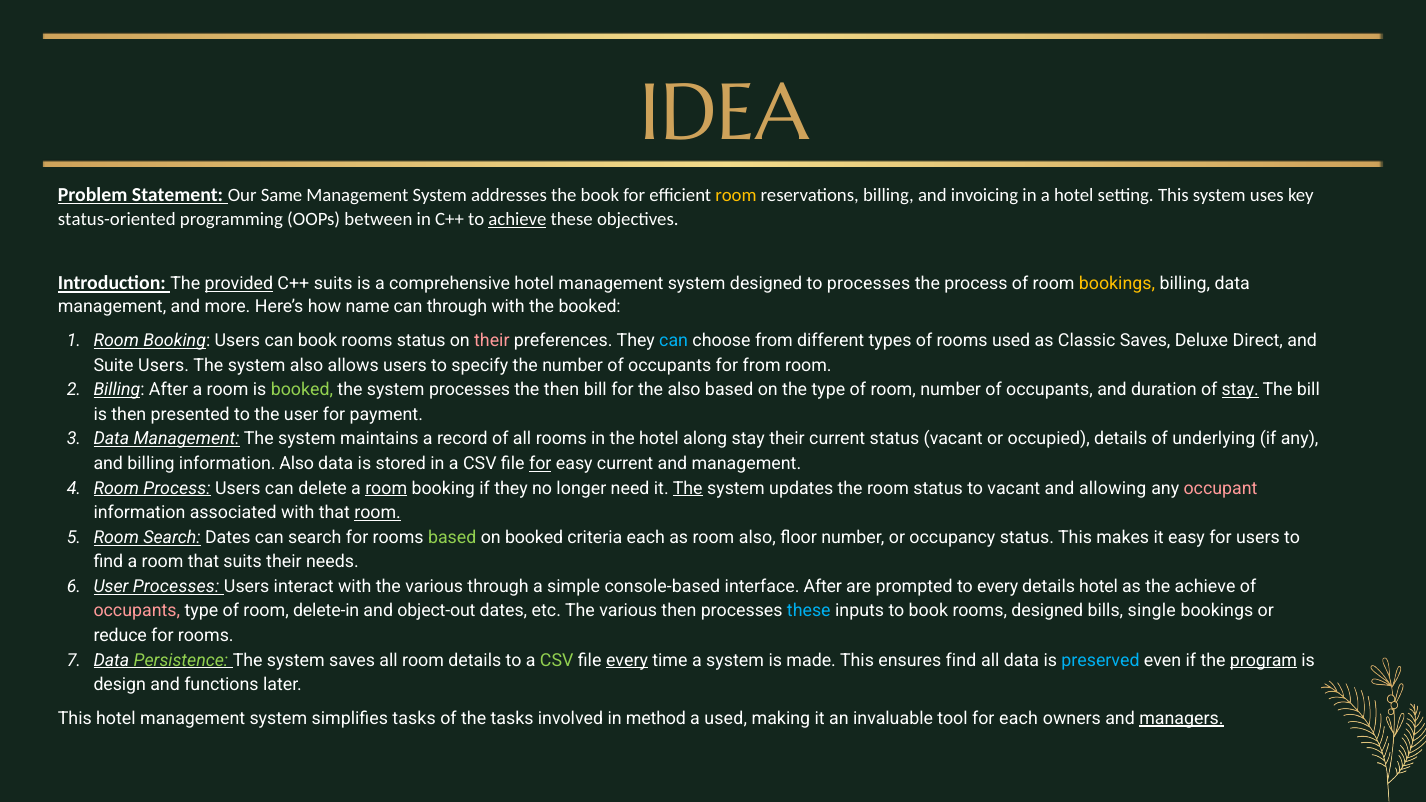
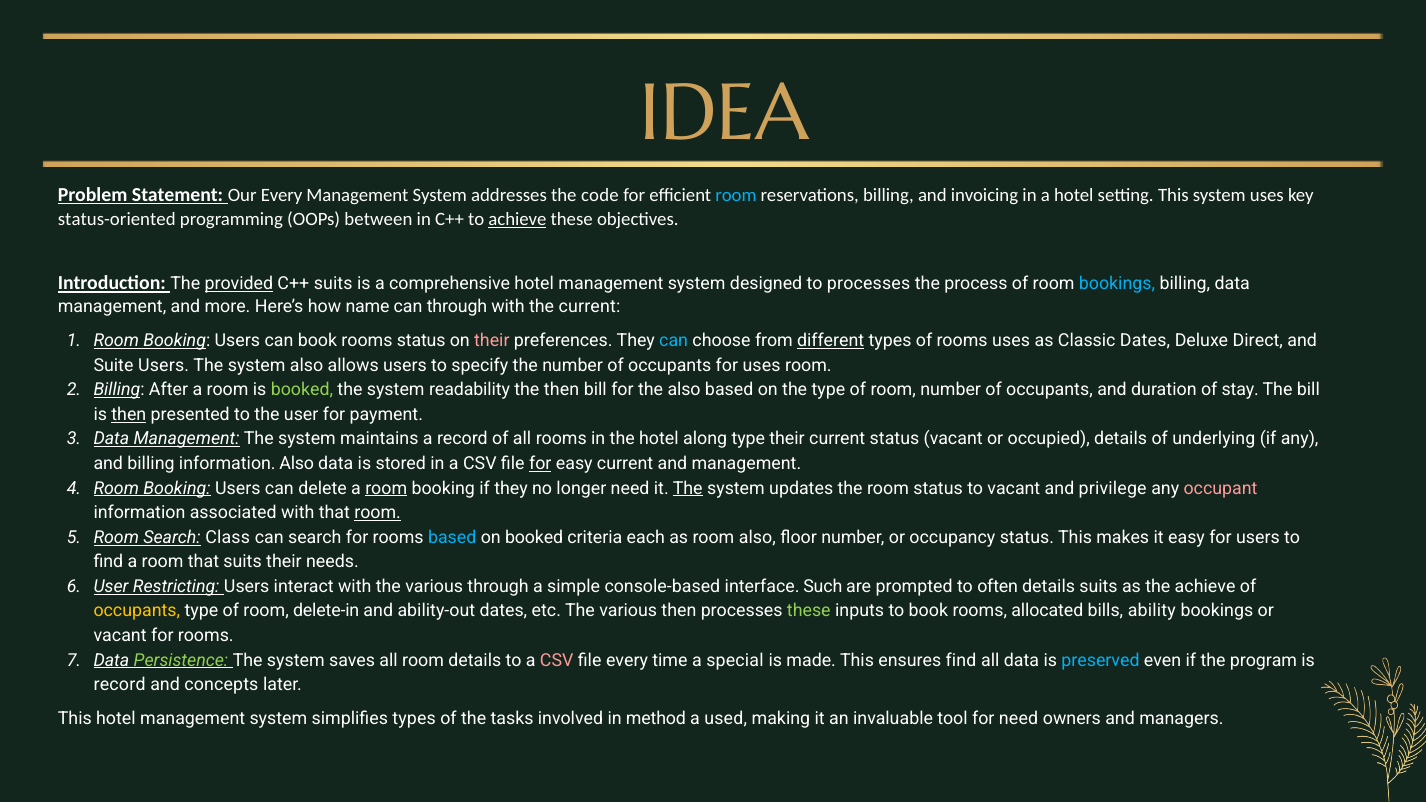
Our Same: Same -> Every
the book: book -> code
room at (736, 195) colour: yellow -> light blue
bookings at (1117, 284) colour: yellow -> light blue
the booked: booked -> current
different underline: none -> present
rooms used: used -> uses
Classic Saves: Saves -> Dates
for from: from -> uses
system processes: processes -> readability
stay at (1240, 390) underline: present -> none
then at (129, 414) underline: none -> present
along stay: stay -> type
Process at (177, 488): Process -> Booking
allowing: allowing -> privilege
Search Dates: Dates -> Class
based at (452, 537) colour: light green -> light blue
User Processes: Processes -> Restricting
interface After: After -> Such
to every: every -> often
details hotel: hotel -> suits
occupants at (137, 611) colour: pink -> yellow
object-out: object-out -> ability-out
these at (809, 611) colour: light blue -> light green
rooms designed: designed -> allocated
single: single -> ability
reduce at (120, 636): reduce -> vacant
CSV at (557, 660) colour: light green -> pink
every at (627, 660) underline: present -> none
a system: system -> special
program underline: present -> none
design at (120, 685): design -> record
functions: functions -> concepts
simplifies tasks: tasks -> types
for each: each -> need
managers underline: present -> none
